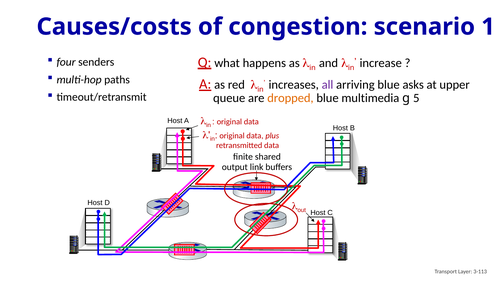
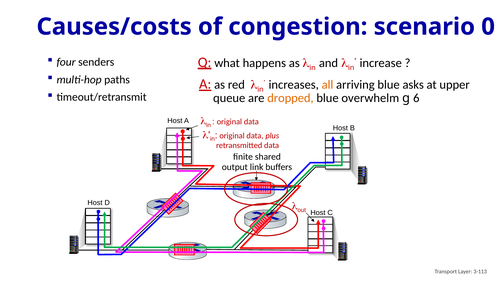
1: 1 -> 0
all colour: purple -> orange
multimedia: multimedia -> overwhelm
5: 5 -> 6
